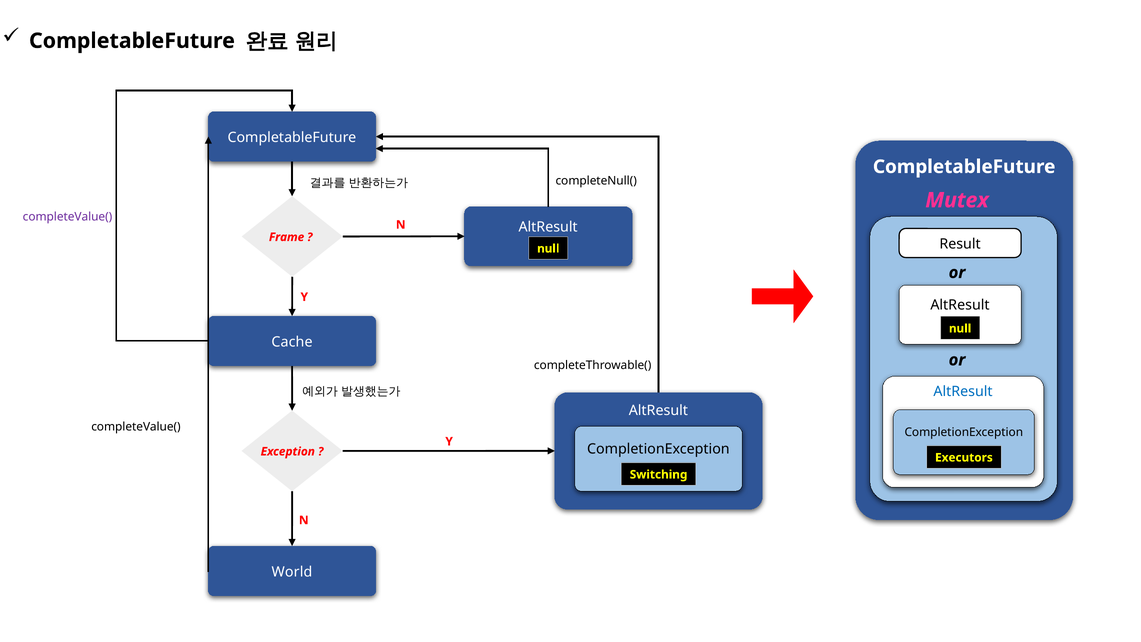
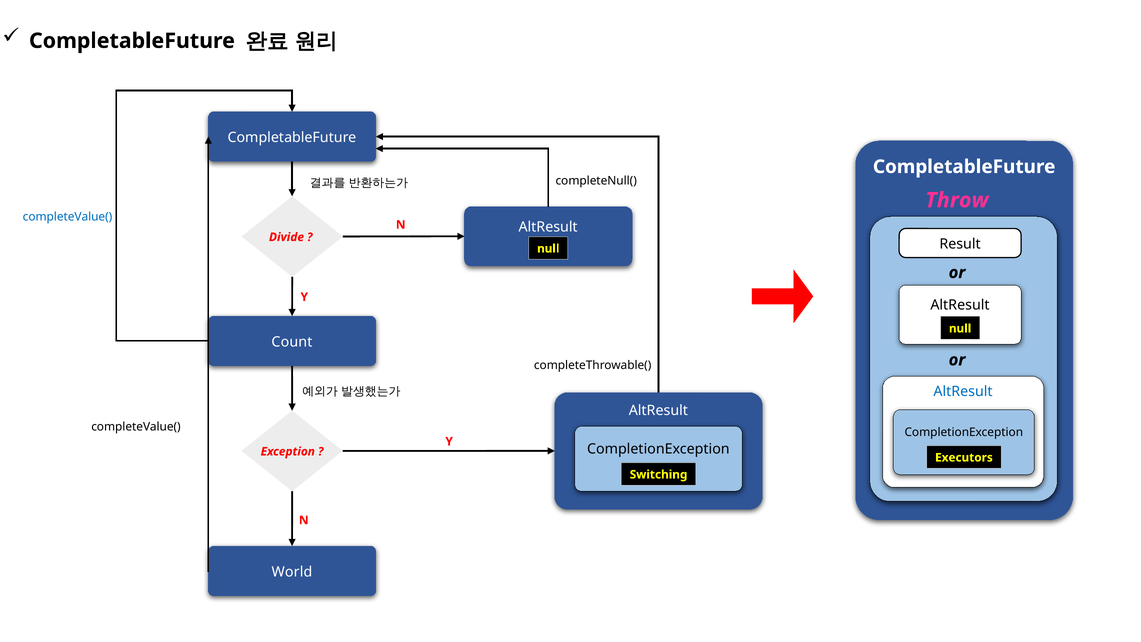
Mutex: Mutex -> Throw
completeValue( at (67, 217) colour: purple -> blue
Frame: Frame -> Divide
Cache: Cache -> Count
